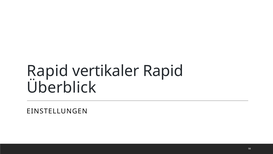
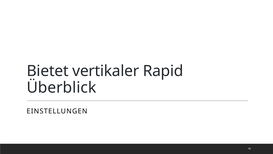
Rapid at (48, 71): Rapid -> Bietet
